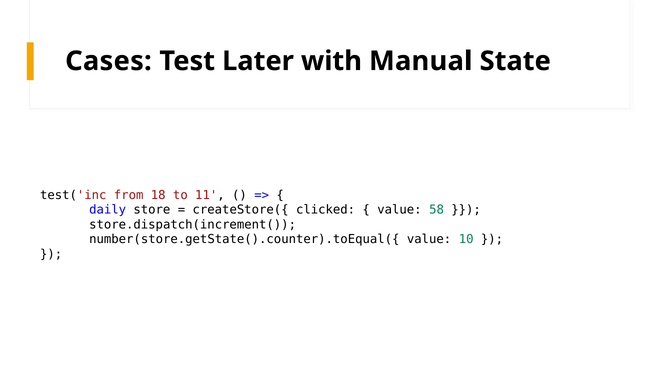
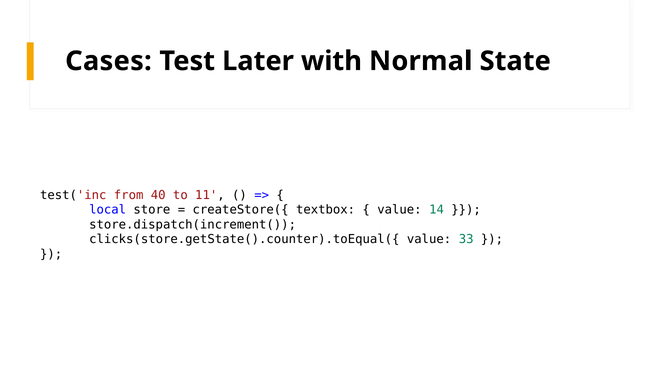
Manual: Manual -> Normal
18: 18 -> 40
daily: daily -> local
clicked: clicked -> textbox
58: 58 -> 14
number(store.getState().counter).toEqual({: number(store.getState().counter).toEqual({ -> clicks(store.getState().counter).toEqual({
10: 10 -> 33
